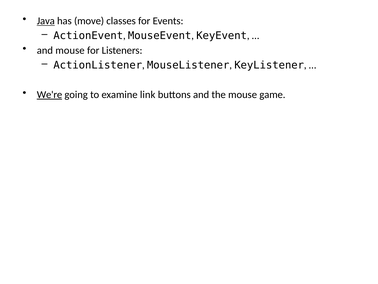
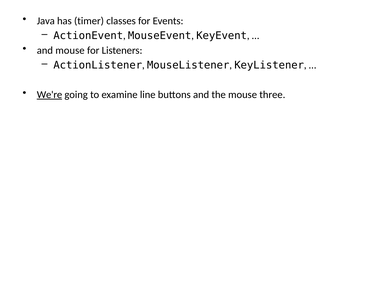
Java underline: present -> none
move: move -> timer
link: link -> line
game: game -> three
